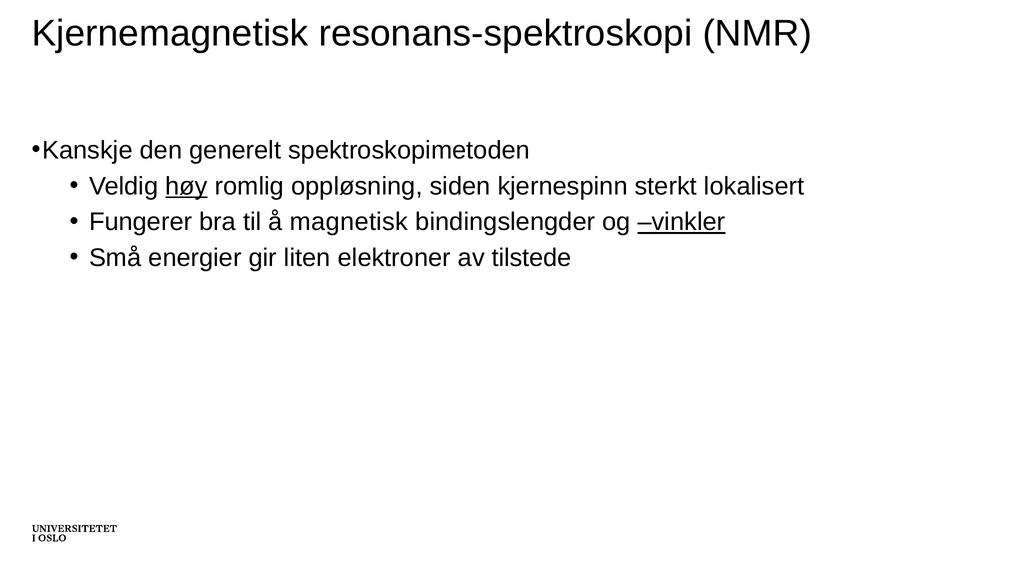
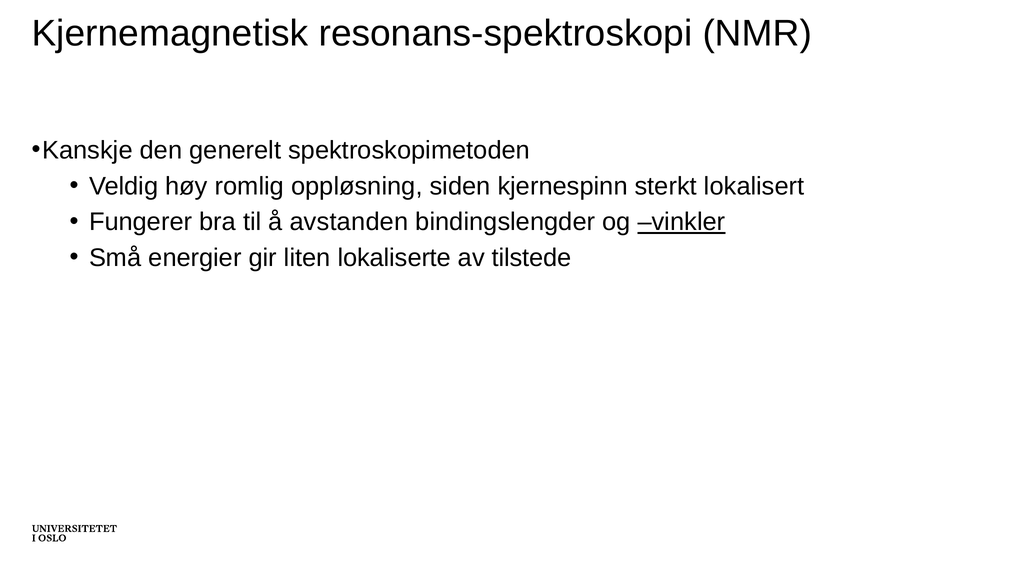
høy underline: present -> none
magnetisk: magnetisk -> avstanden
elektroner: elektroner -> lokaliserte
